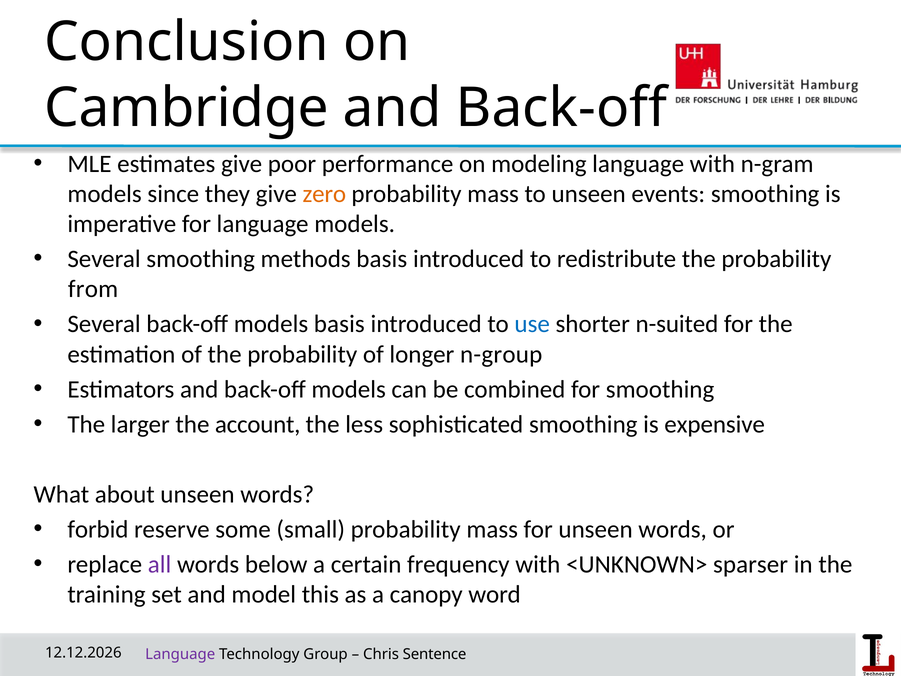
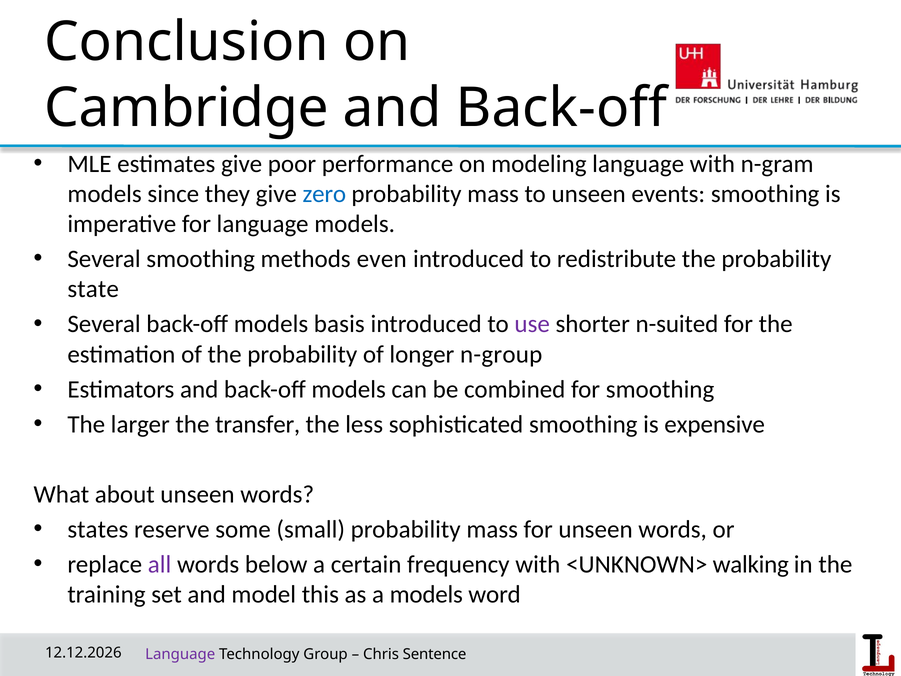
zero colour: orange -> blue
methods basis: basis -> even
from: from -> state
use colour: blue -> purple
account: account -> transfer
forbid: forbid -> states
sparser: sparser -> walking
a canopy: canopy -> models
